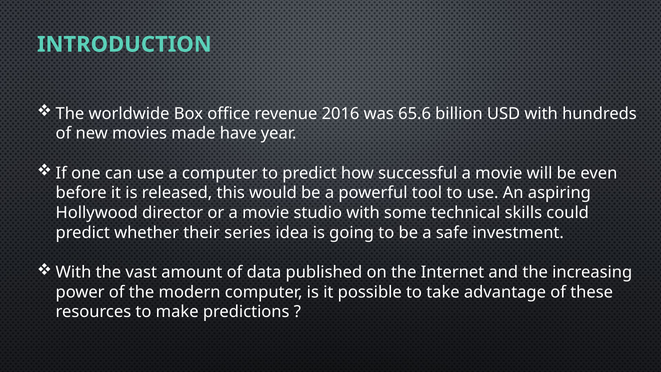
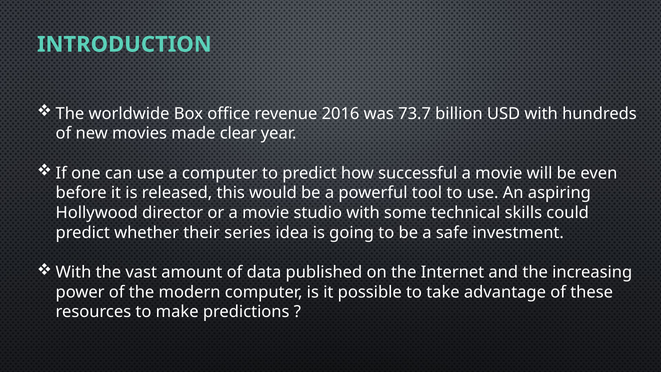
65.6: 65.6 -> 73.7
have: have -> clear
